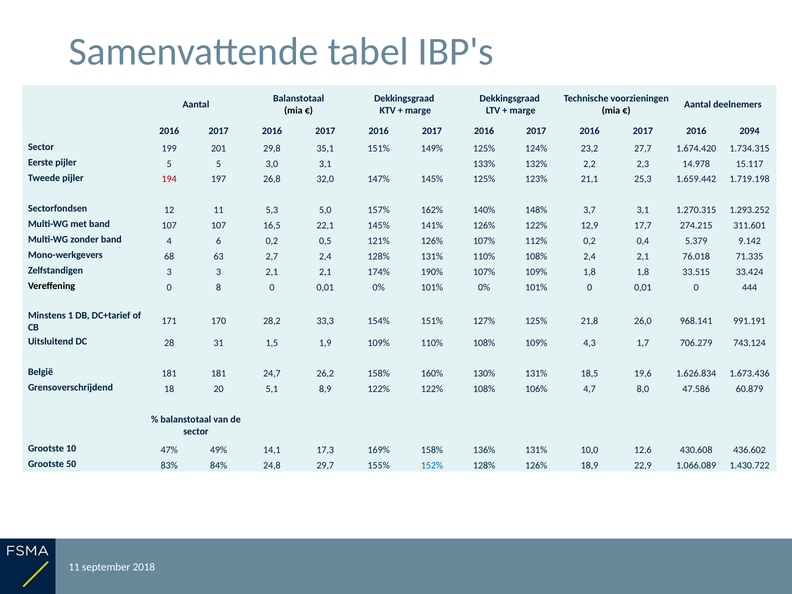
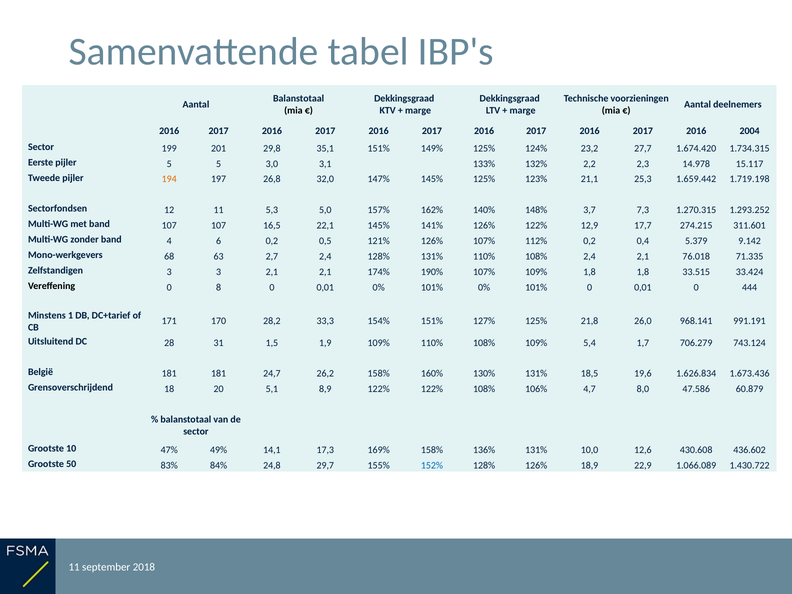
2094: 2094 -> 2004
194 colour: red -> orange
3,7 3,1: 3,1 -> 7,3
4,3: 4,3 -> 5,4
